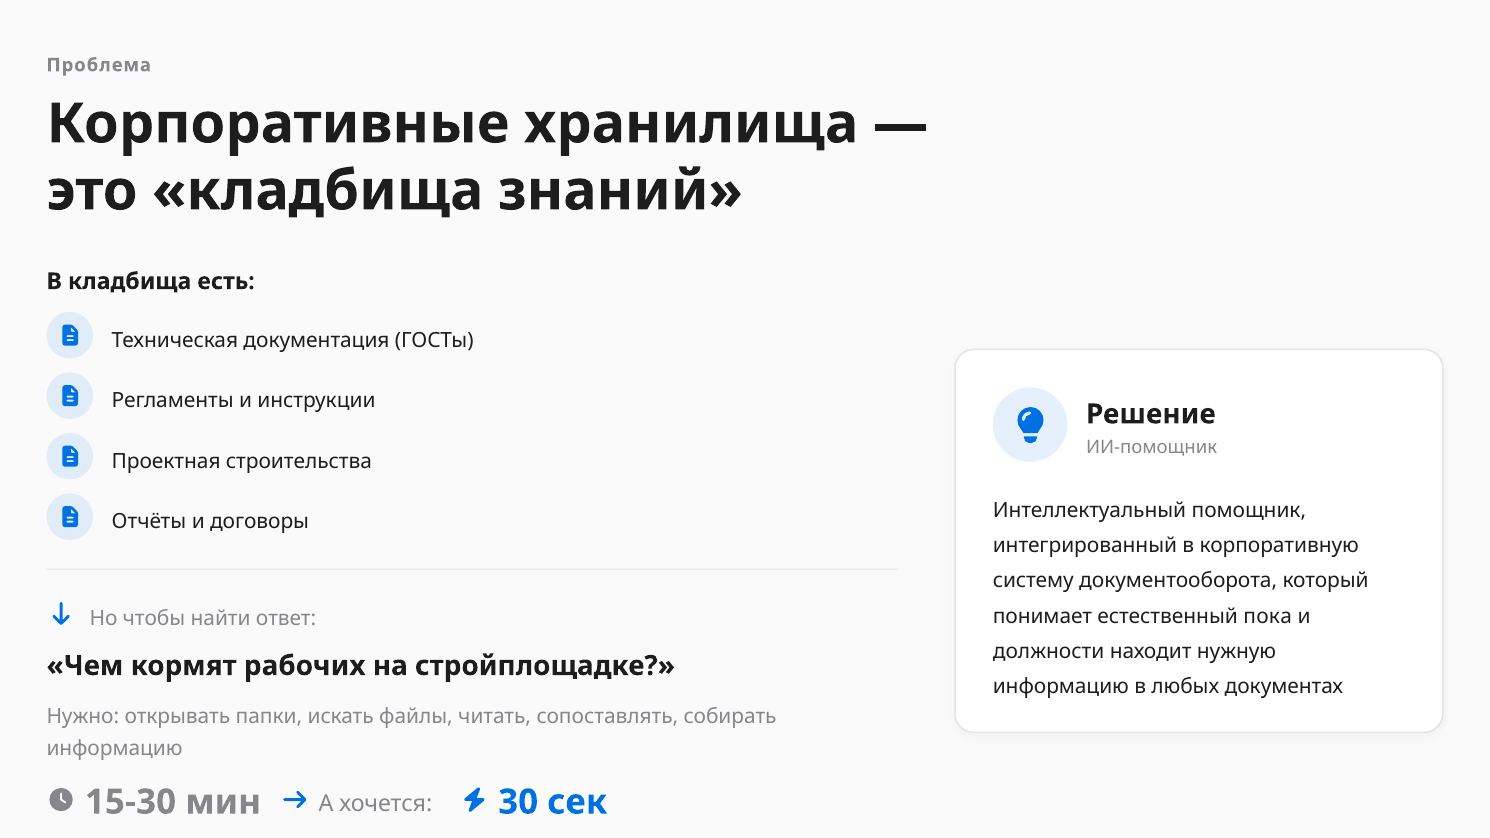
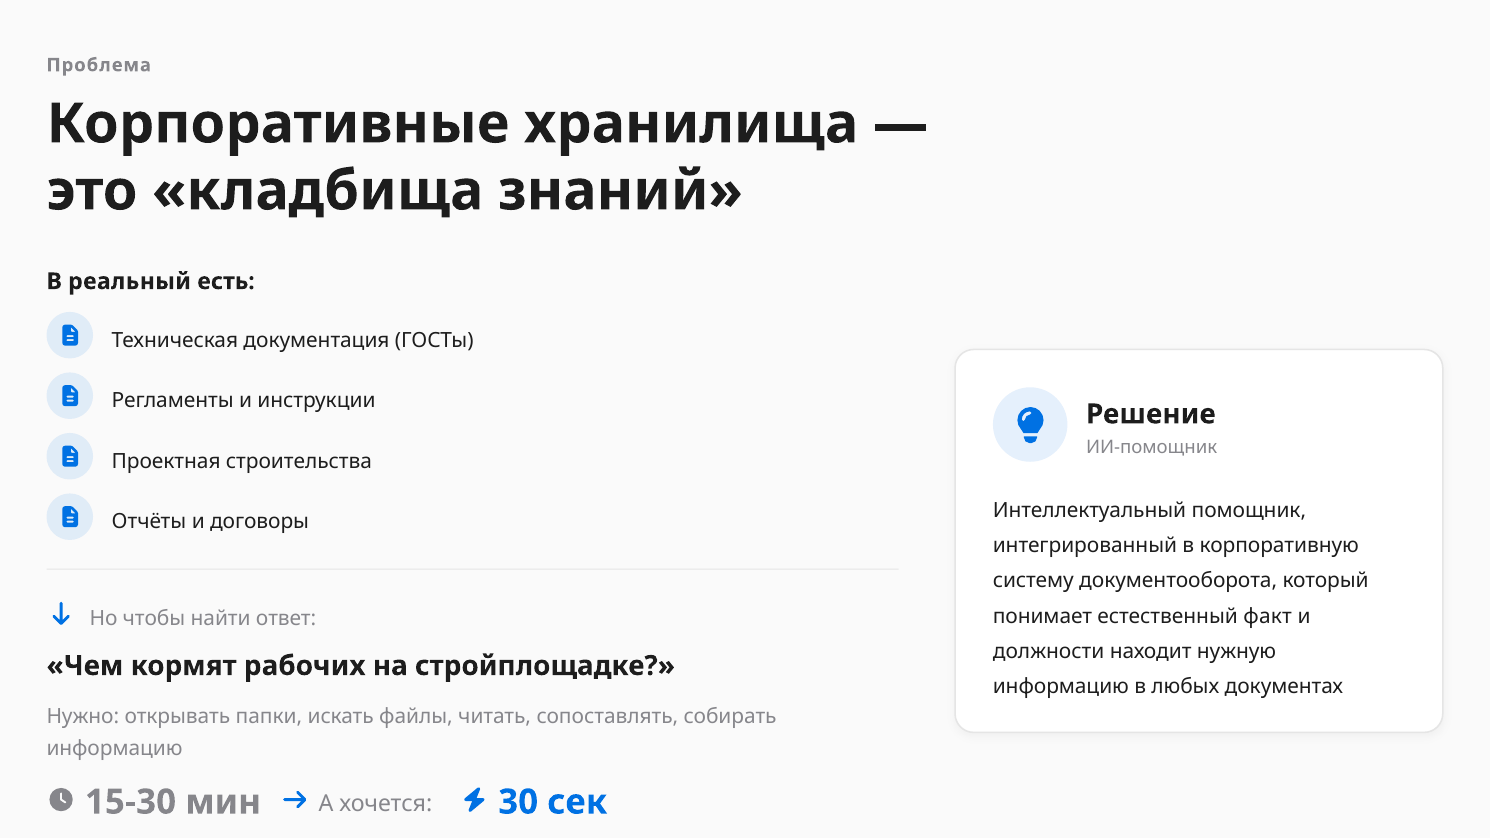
В кладбища: кладбища -> реальный
пока: пока -> факт
